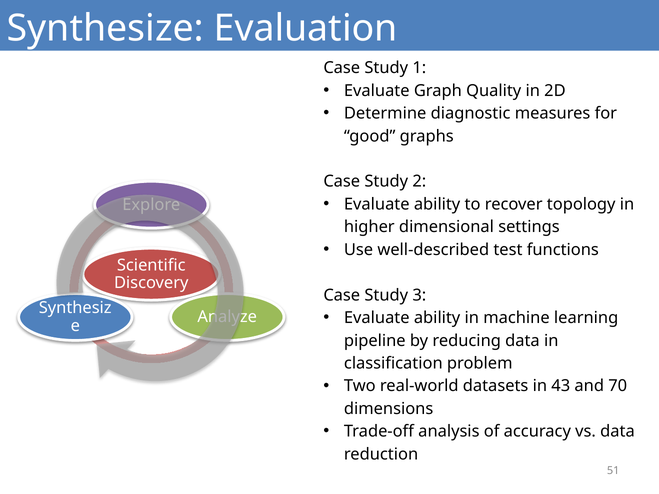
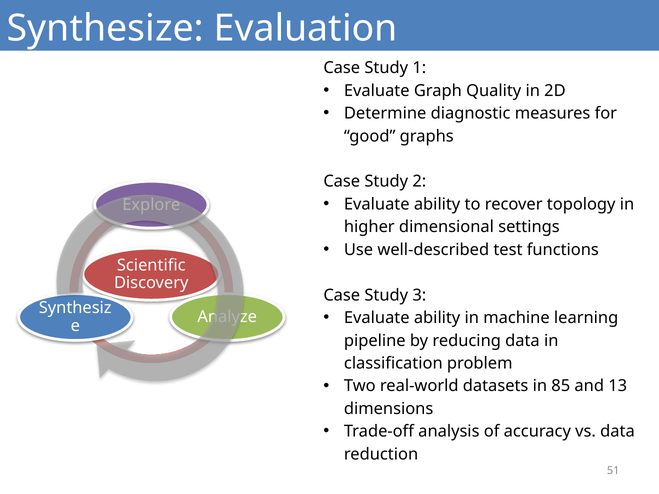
43: 43 -> 85
70: 70 -> 13
